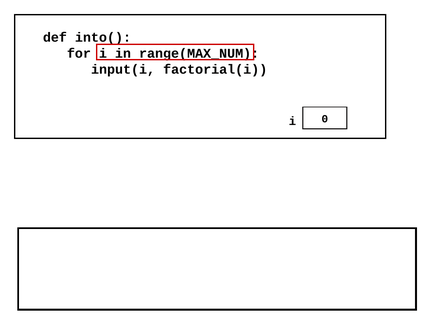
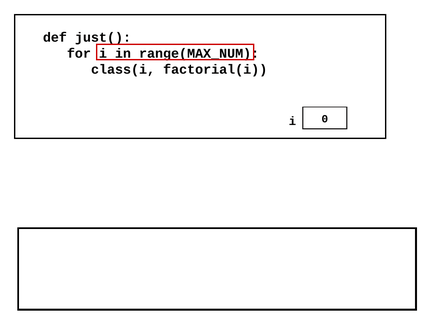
into(: into( -> just(
input(i: input(i -> class(i
